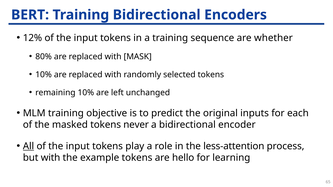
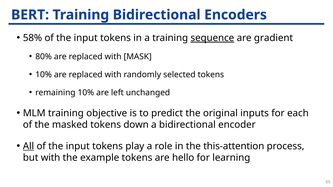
12%: 12% -> 58%
sequence underline: none -> present
whether: whether -> gradient
never: never -> down
less-attention: less-attention -> this-attention
